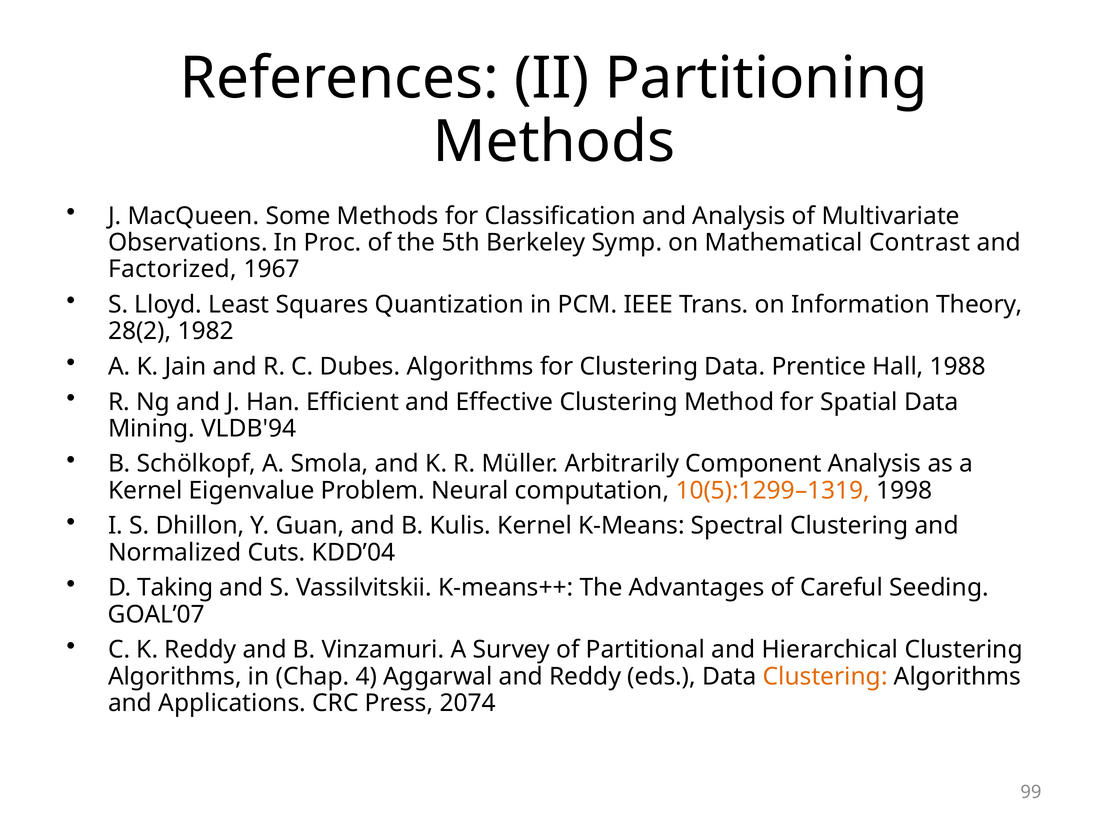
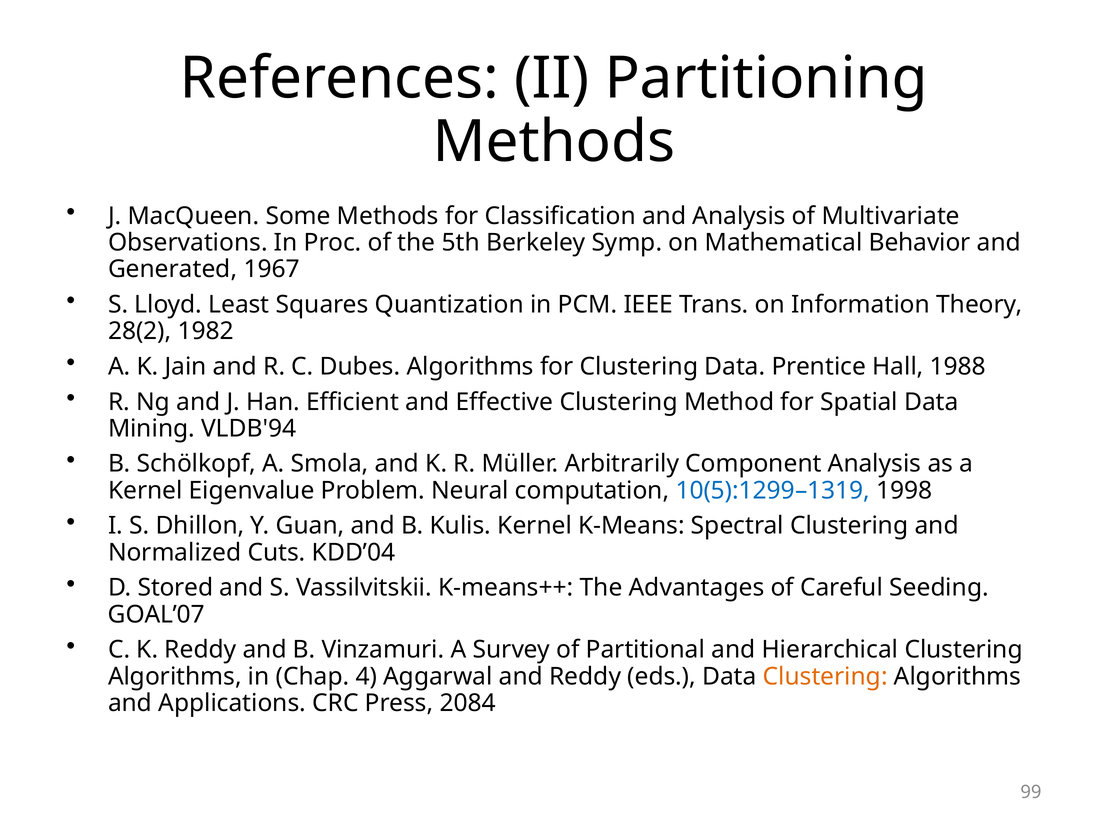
Contrast: Contrast -> Behavior
Factorized: Factorized -> Generated
10(5):1299–1319 colour: orange -> blue
Taking: Taking -> Stored
2074: 2074 -> 2084
